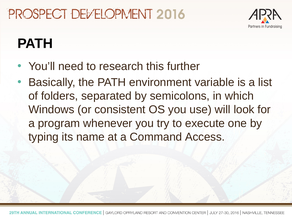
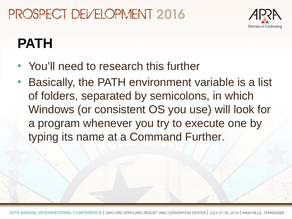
Command Access: Access -> Further
